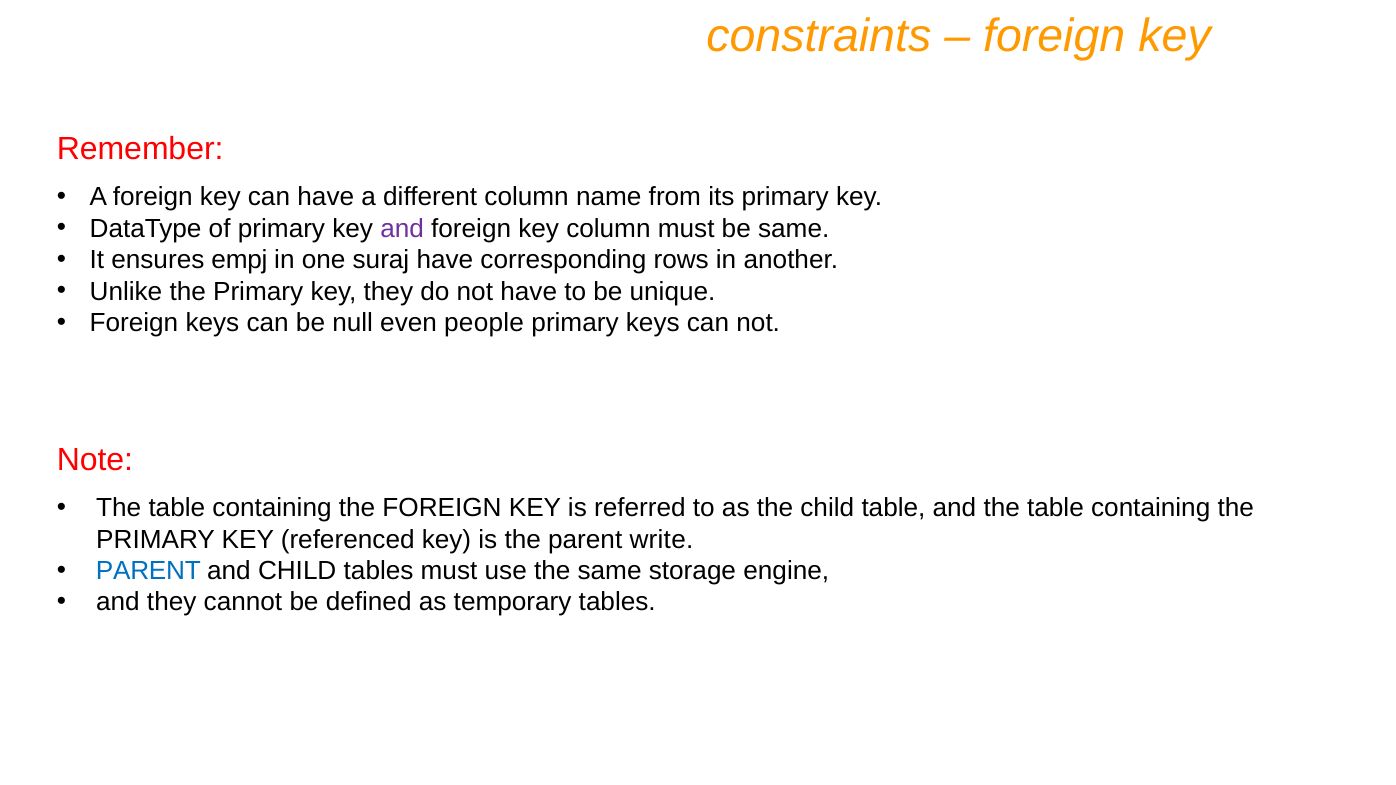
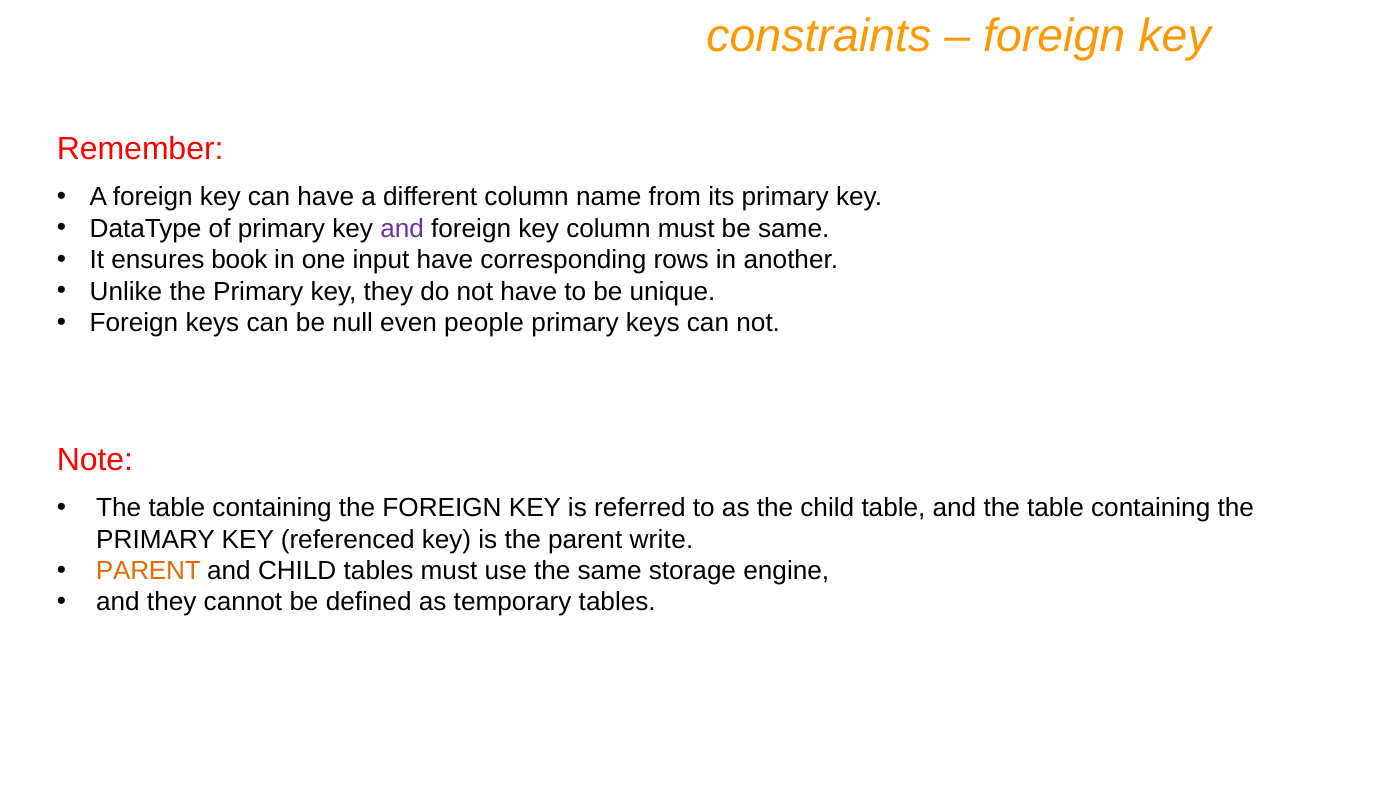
empj: empj -> book
suraj: suraj -> input
PARENT at (148, 571) colour: blue -> orange
